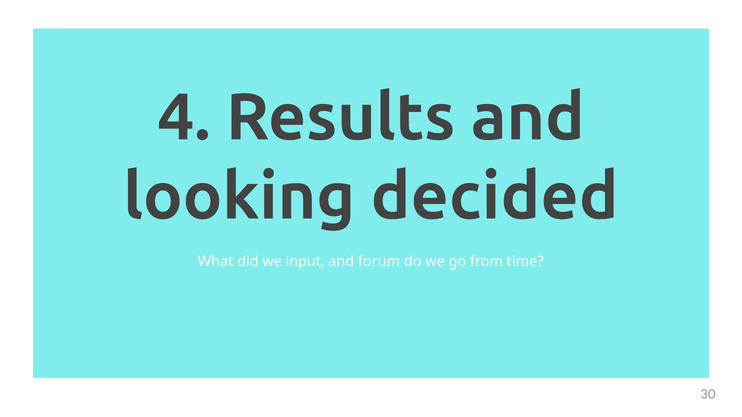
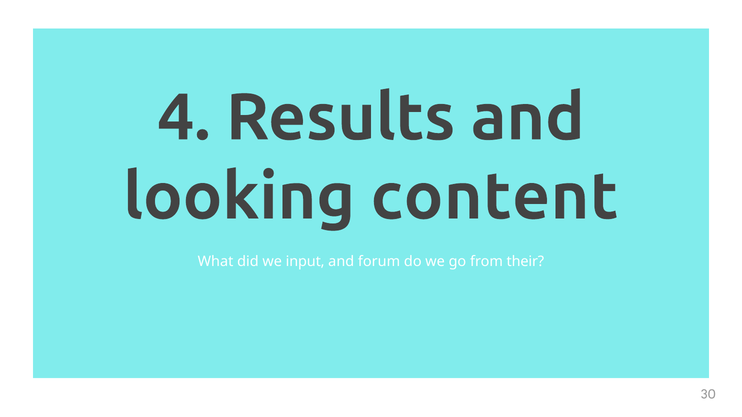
decided: decided -> content
time: time -> their
